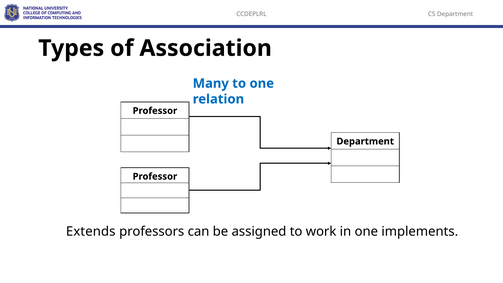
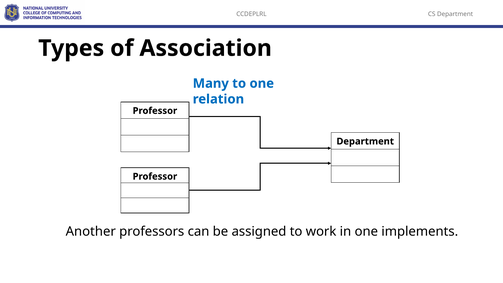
Extends: Extends -> Another
